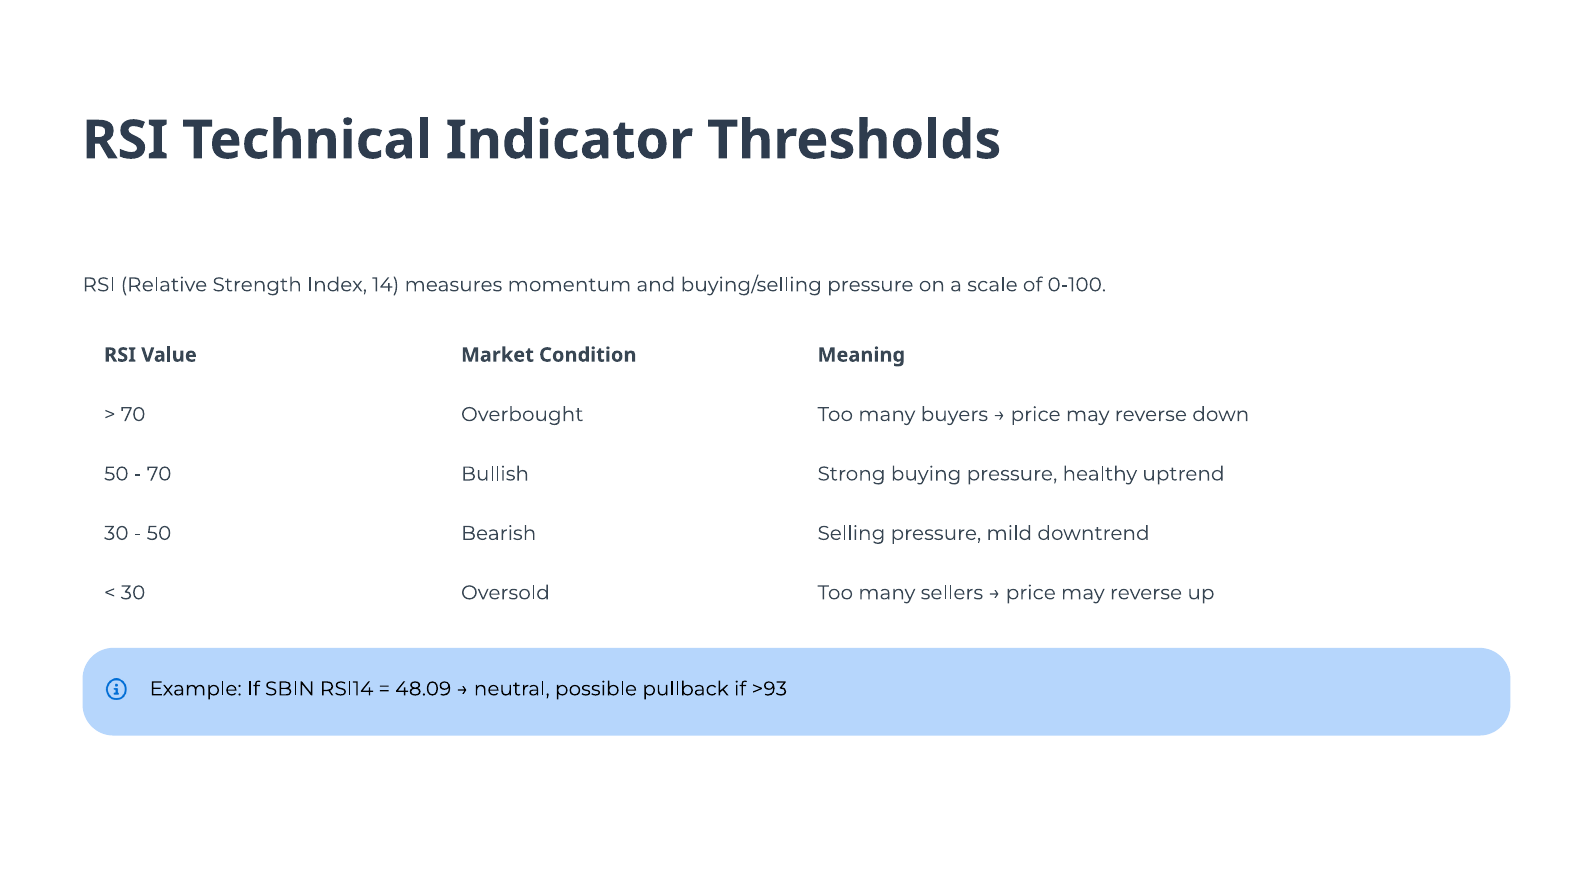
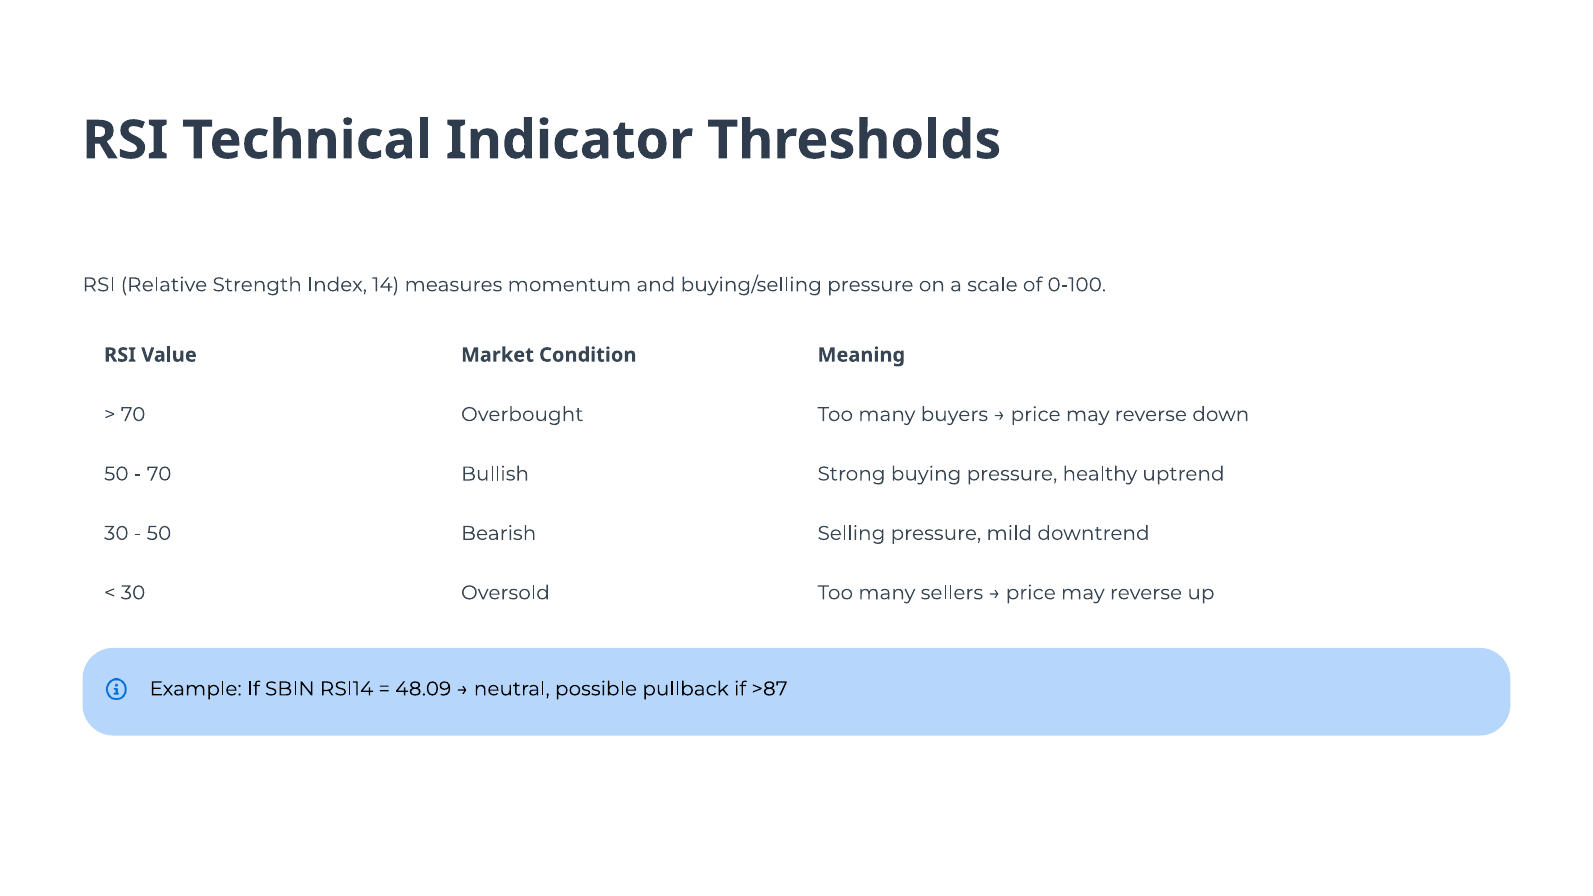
>93: >93 -> >87
